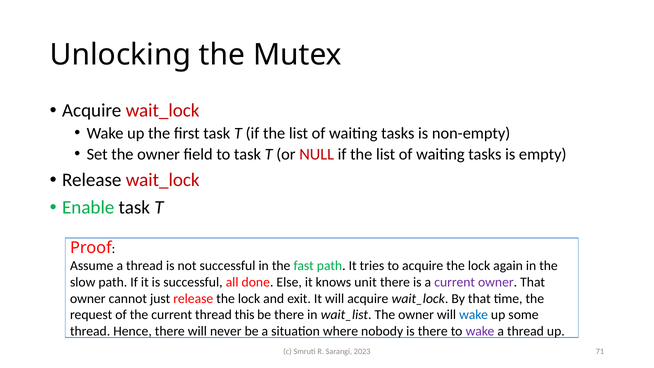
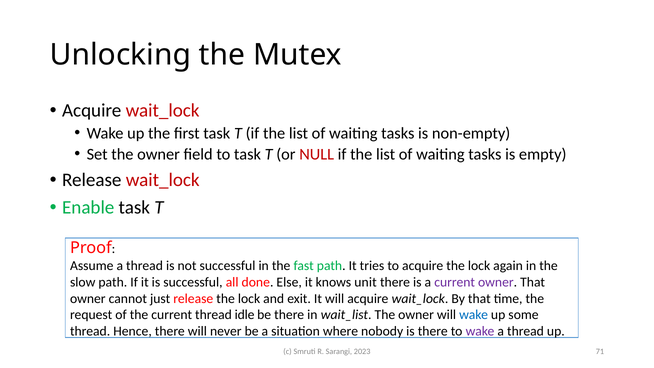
this: this -> idle
